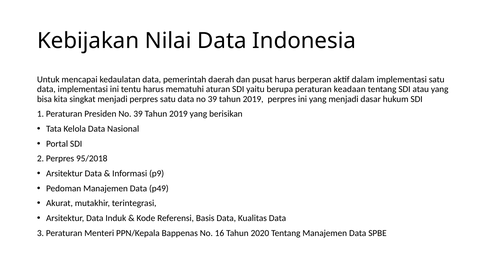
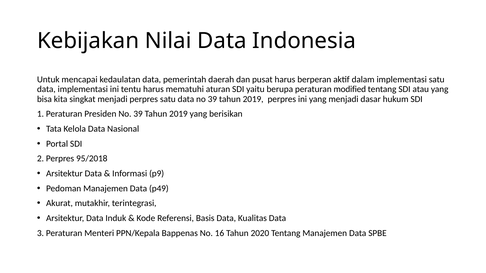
keadaan: keadaan -> modified
